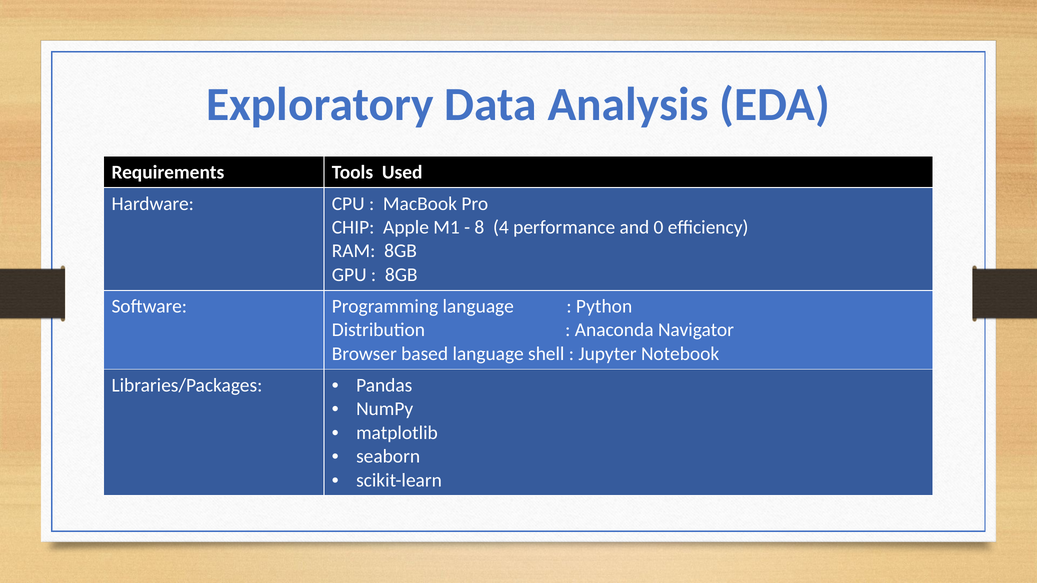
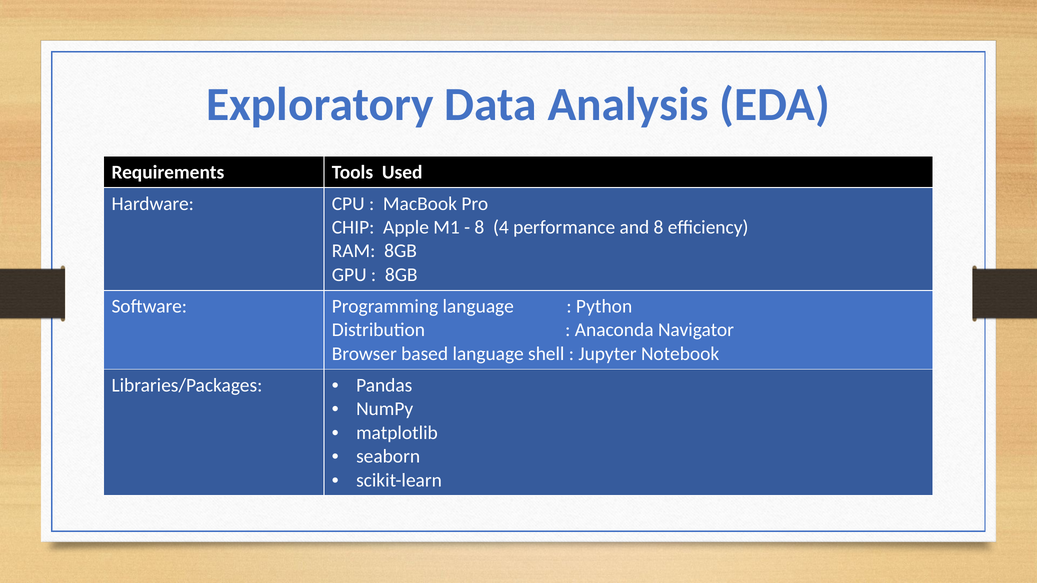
and 0: 0 -> 8
